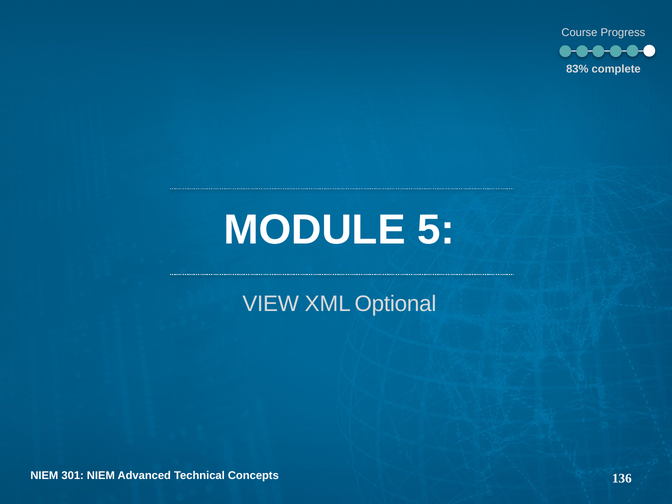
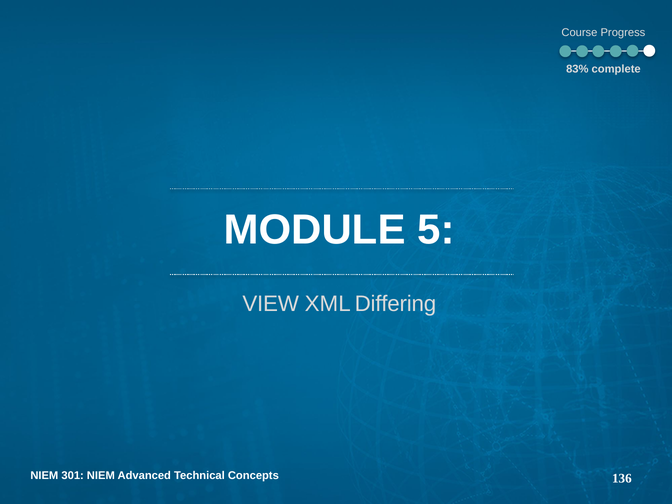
Optional: Optional -> Differing
